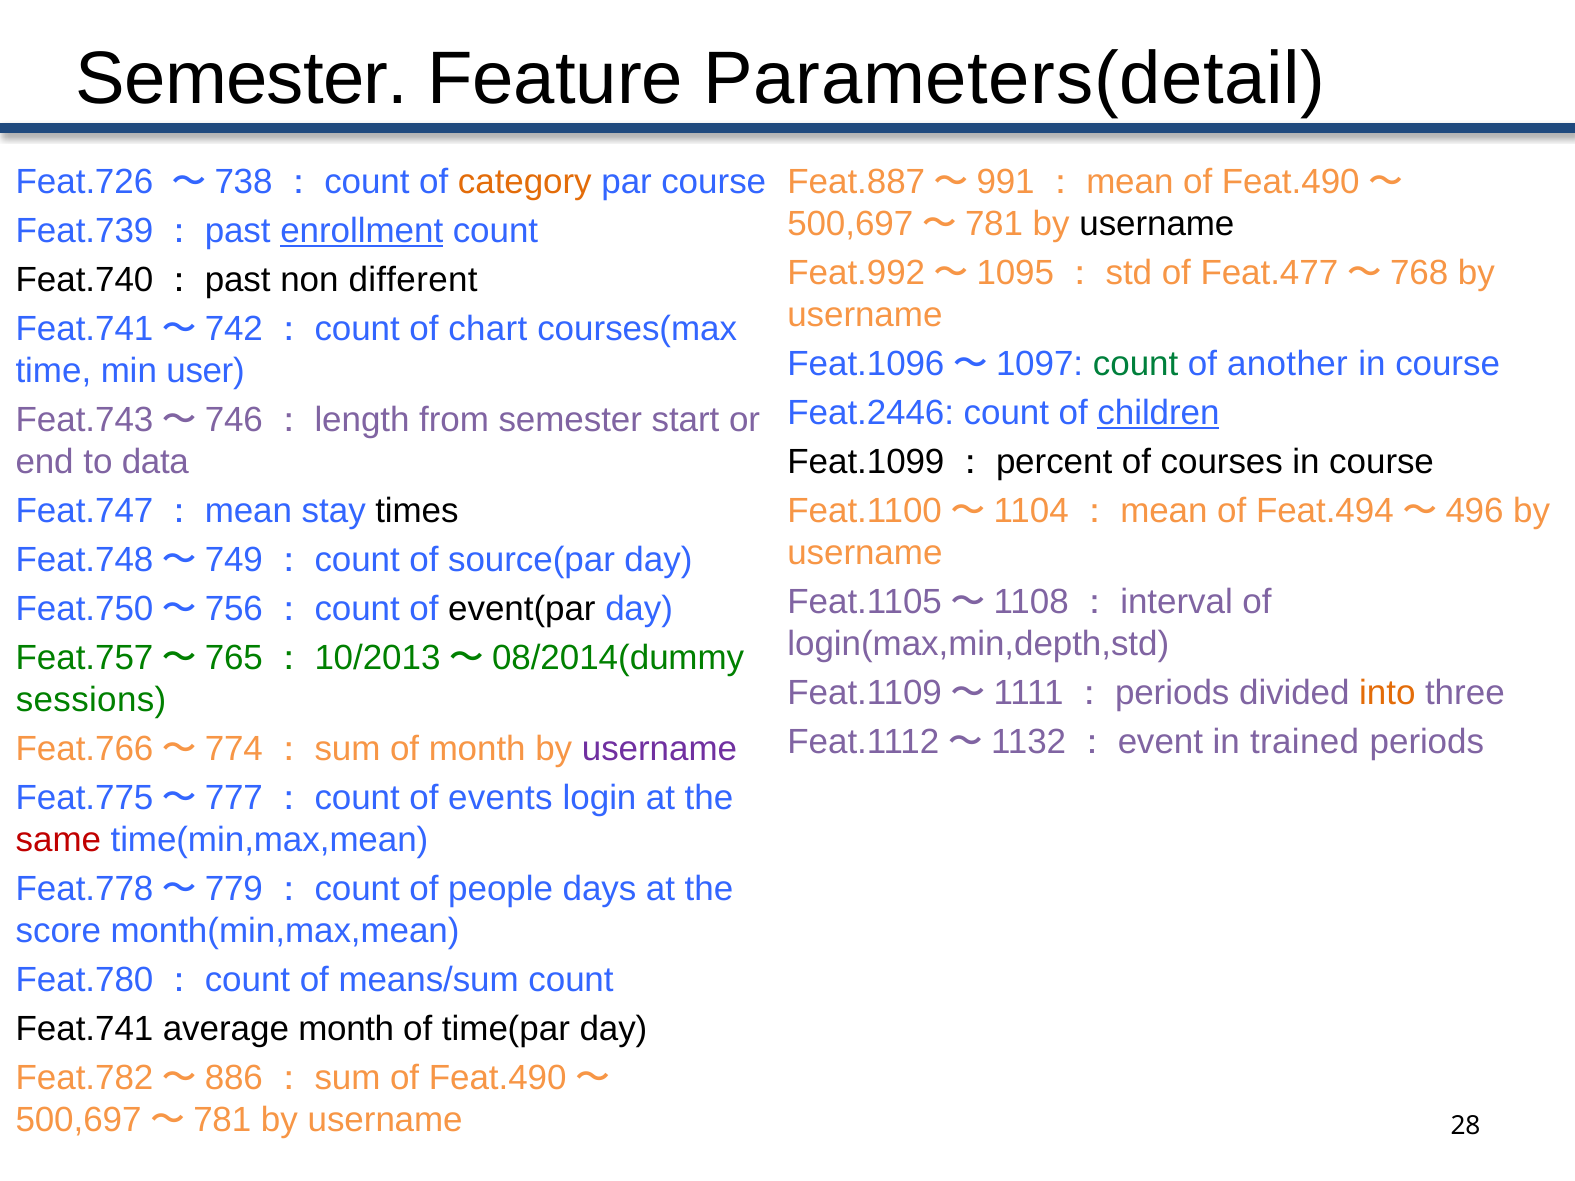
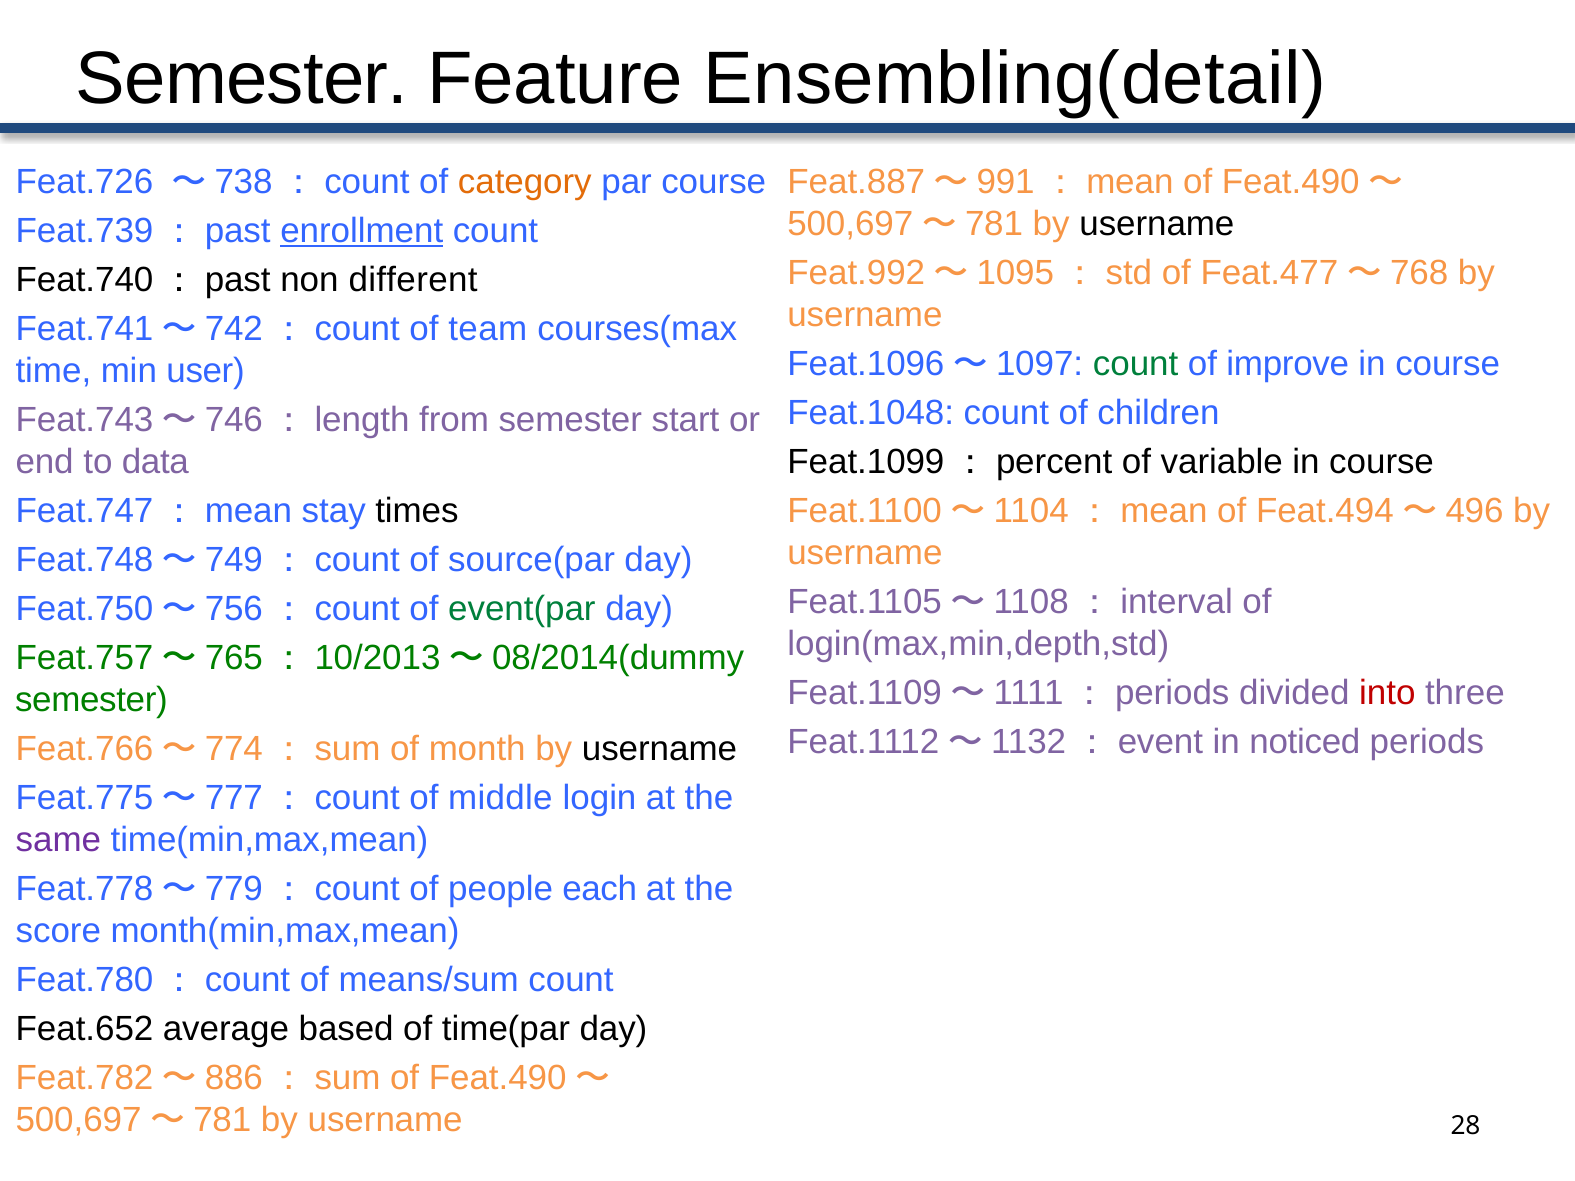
Parameters(detail: Parameters(detail -> Ensembling(detail
chart: chart -> team
another: another -> improve
Feat.2446: Feat.2446 -> Feat.1048
children underline: present -> none
courses: courses -> variable
event(par colour: black -> green
into colour: orange -> red
sessions at (91, 700): sessions -> semester
trained: trained -> noticed
username at (659, 749) colour: purple -> black
events: events -> middle
same colour: red -> purple
days: days -> each
Feat.741: Feat.741 -> Feat.652
average month: month -> based
